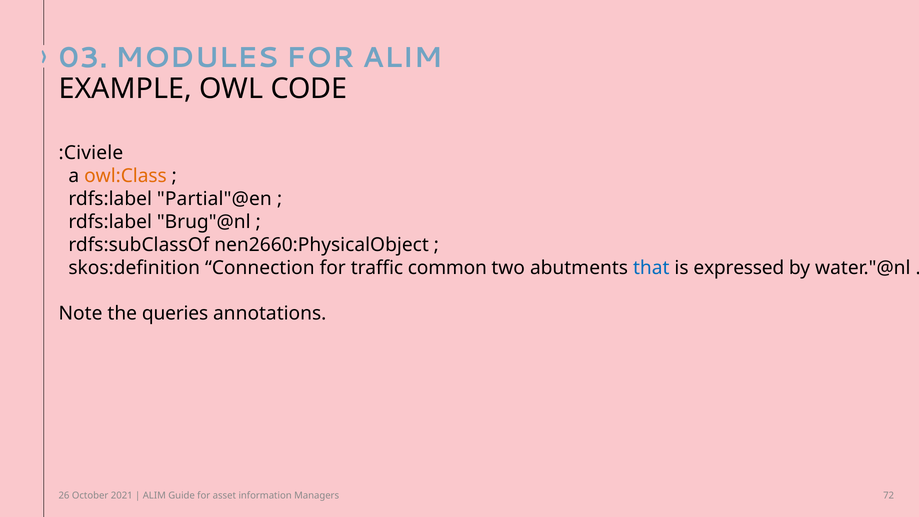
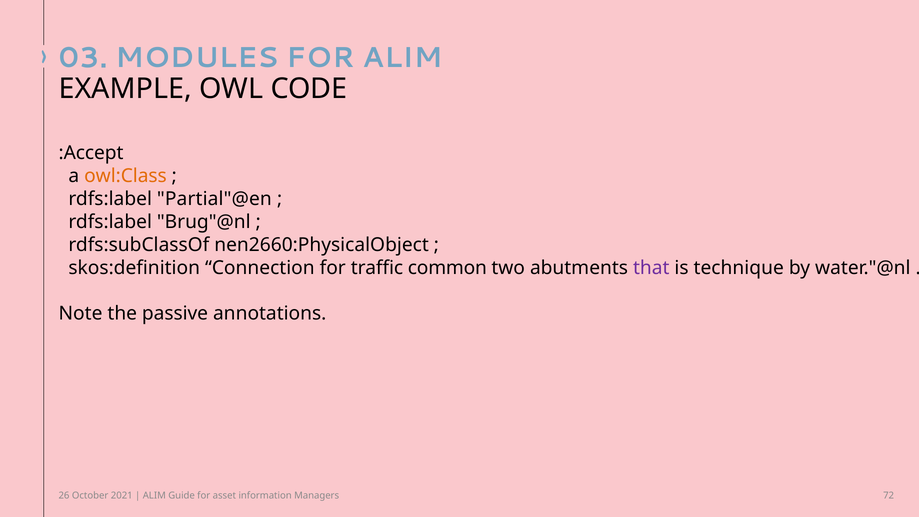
:Civiele: :Civiele -> :Accept
that colour: blue -> purple
expressed: expressed -> technique
queries: queries -> passive
